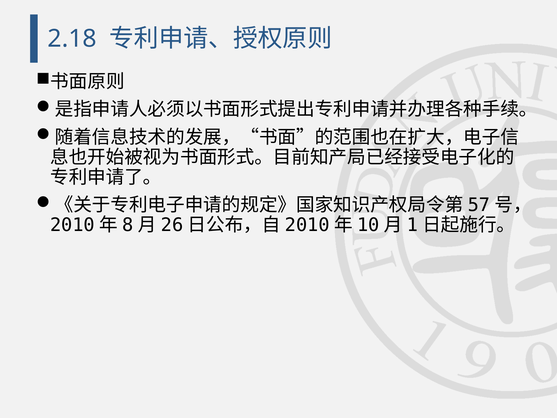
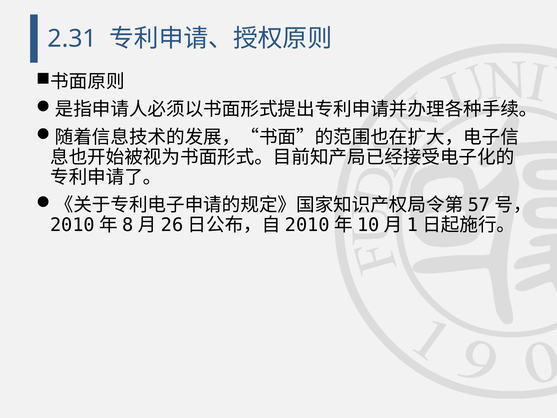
2.18: 2.18 -> 2.31
